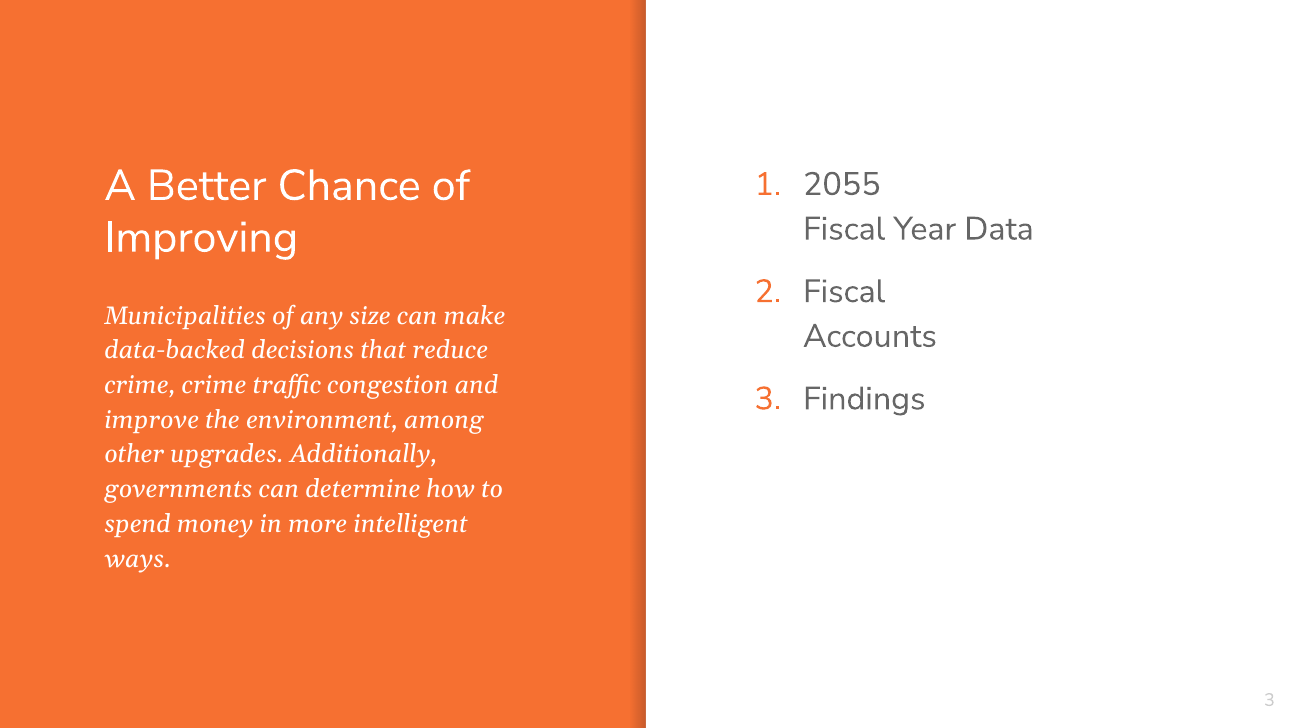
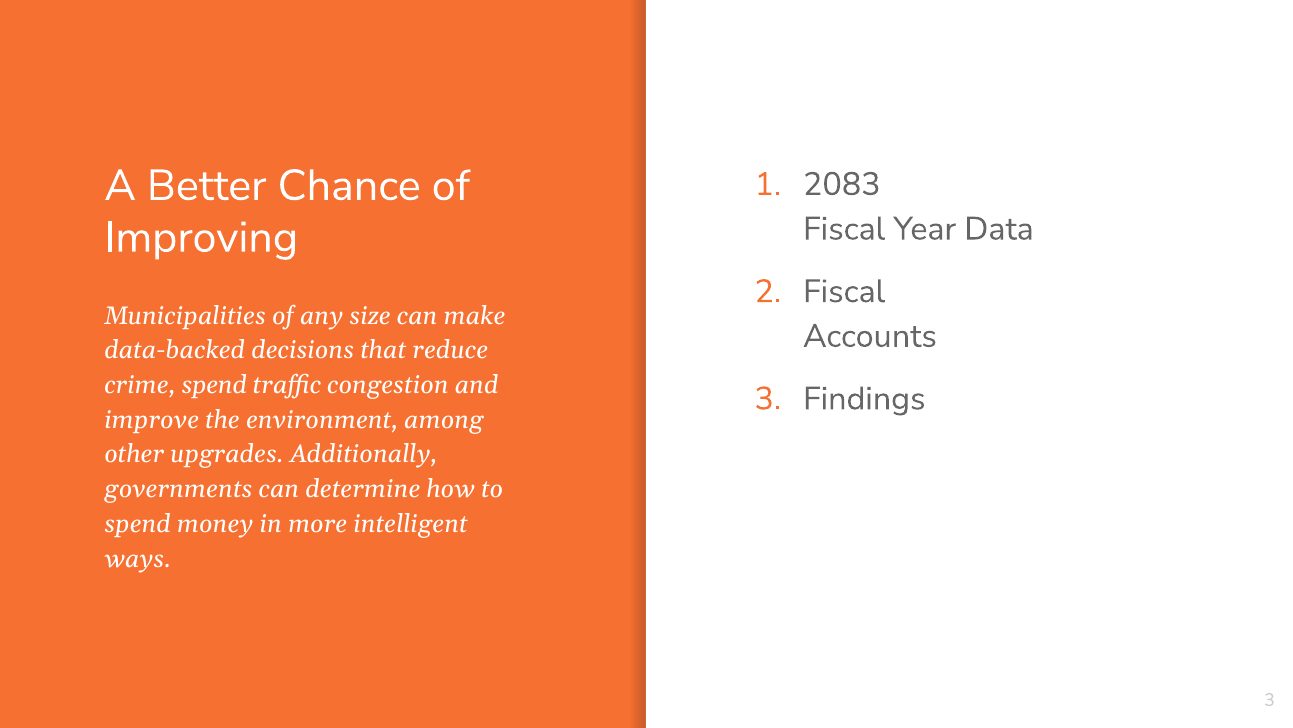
2055: 2055 -> 2083
crime crime: crime -> spend
